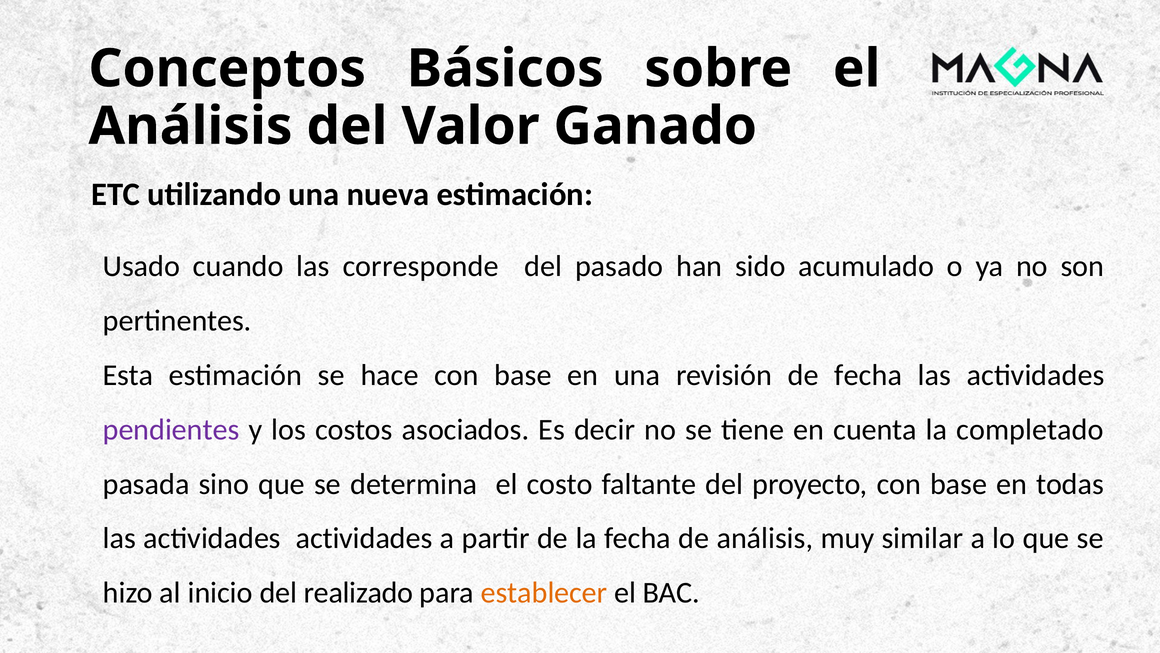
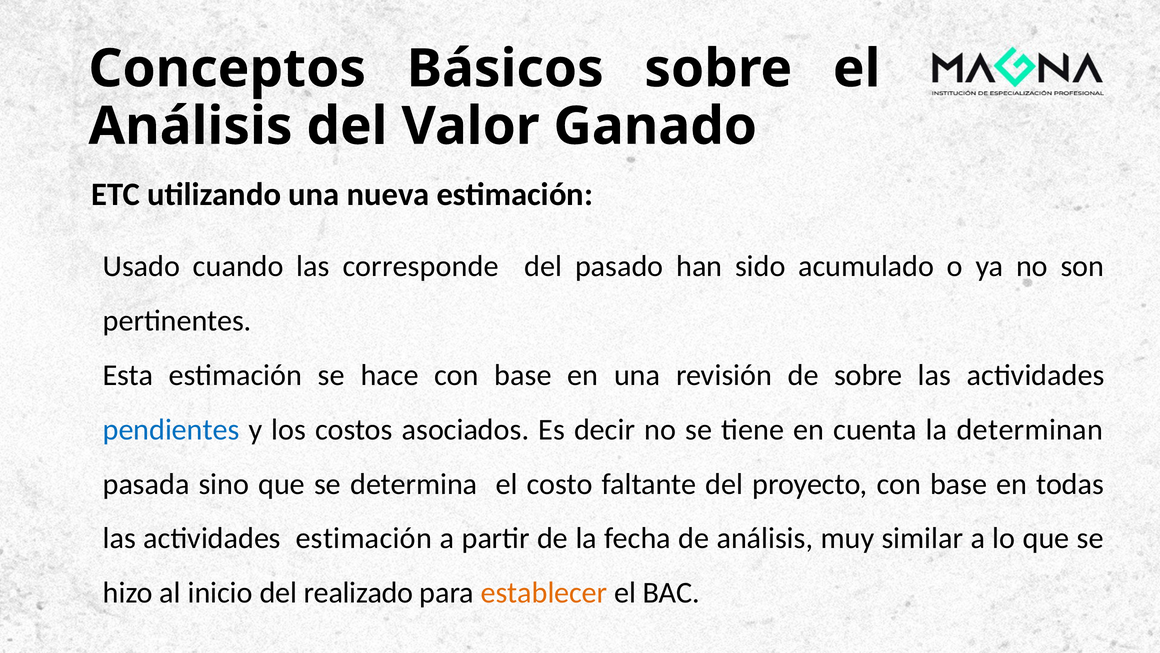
de fecha: fecha -> sobre
pendientes colour: purple -> blue
completado: completado -> determinan
actividades actividades: actividades -> estimación
